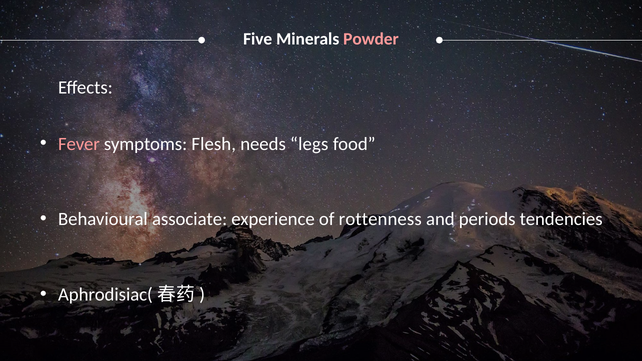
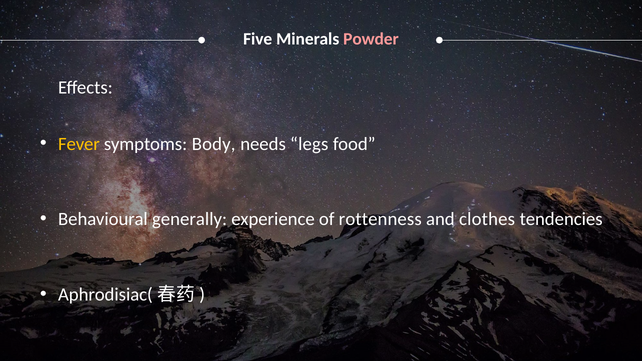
Fever colour: pink -> yellow
Flesh: Flesh -> Body
associate: associate -> generally
periods: periods -> clothes
